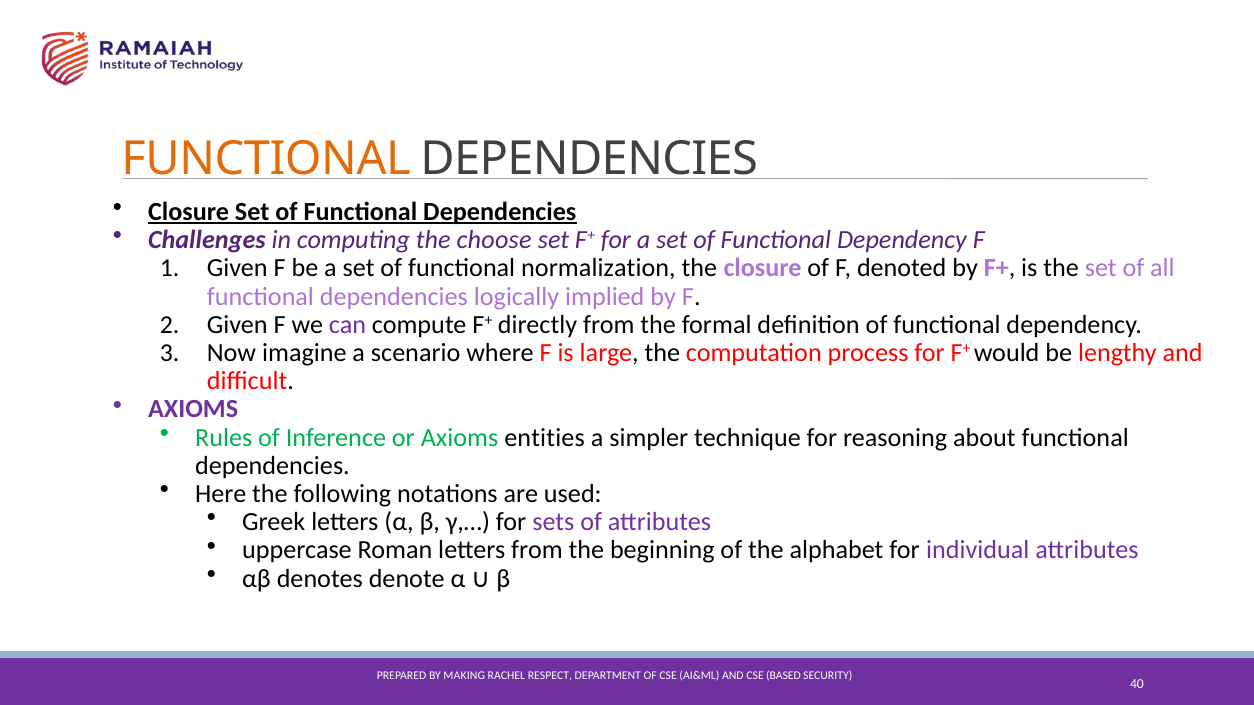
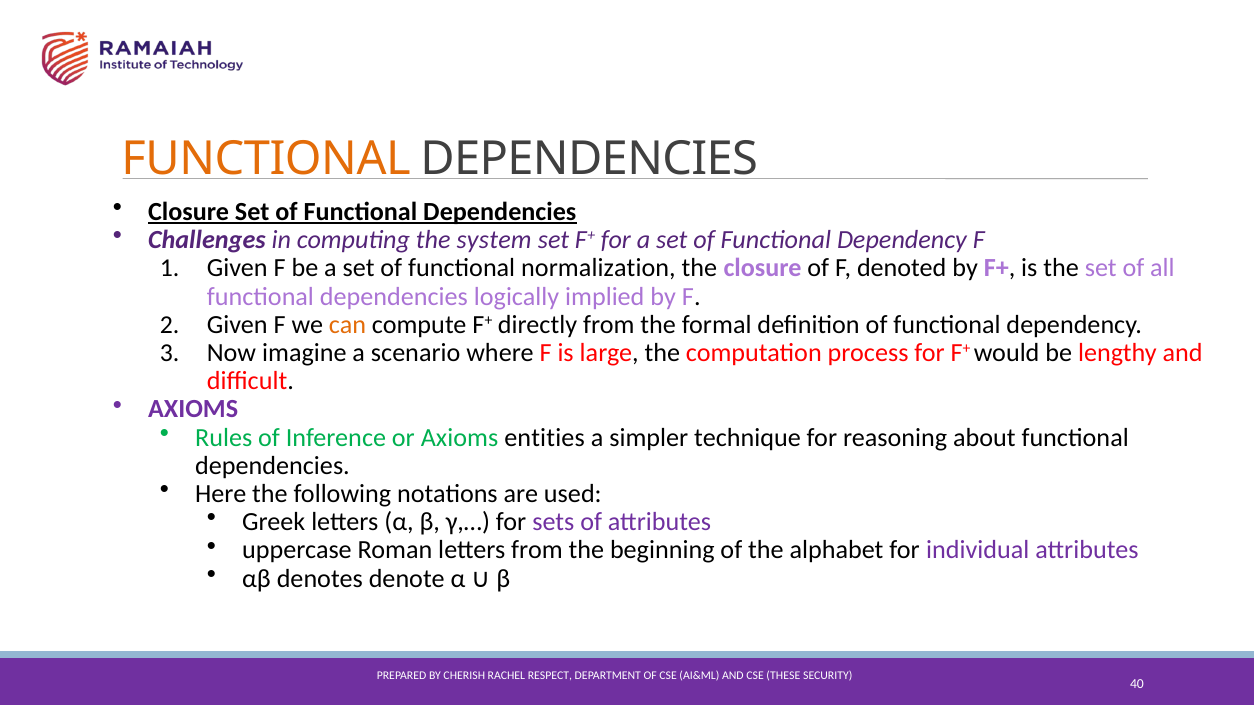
choose: choose -> system
can colour: purple -> orange
MAKING: MAKING -> CHERISH
BASED: BASED -> THESE
